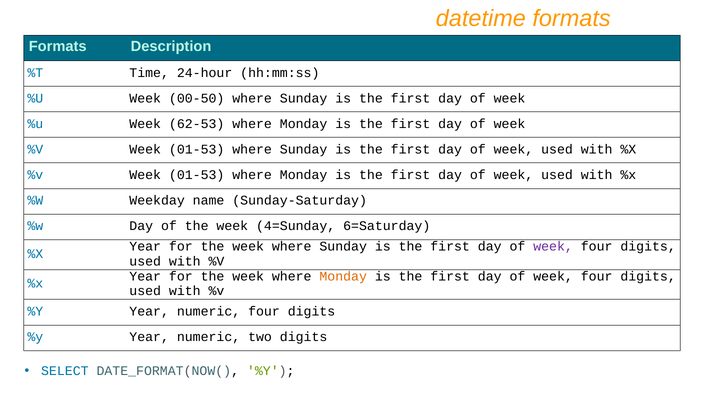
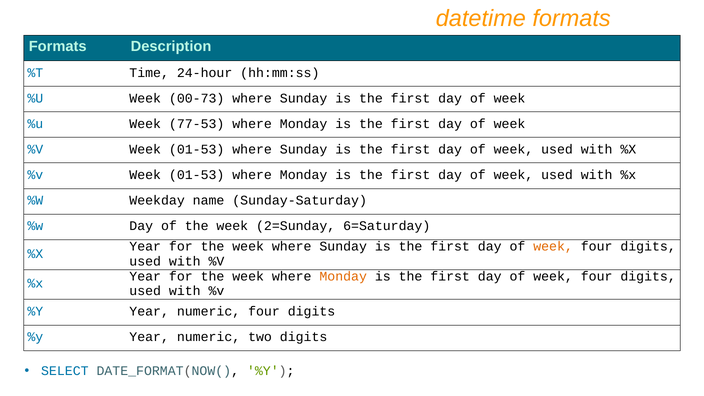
00-50: 00-50 -> 00-73
62-53: 62-53 -> 77-53
4=Sunday: 4=Sunday -> 2=Sunday
week at (553, 246) colour: purple -> orange
